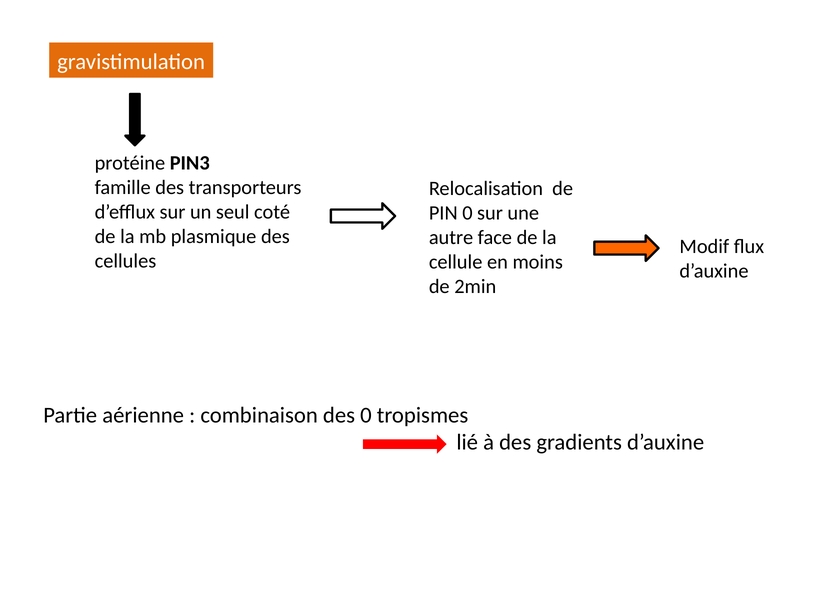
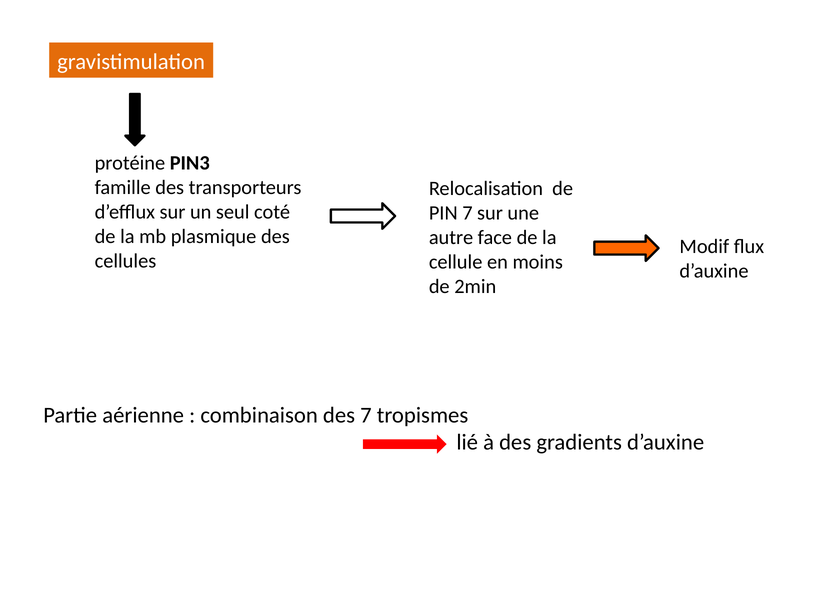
PIN 0: 0 -> 7
des 0: 0 -> 7
